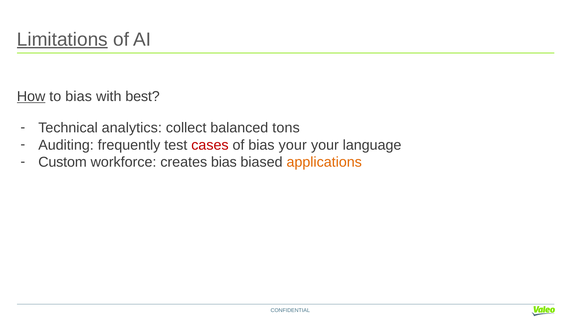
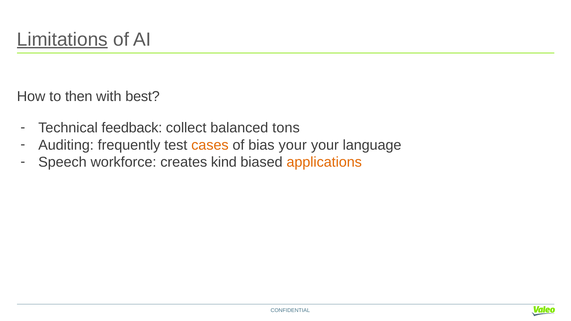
How underline: present -> none
to bias: bias -> then
analytics: analytics -> feedback
cases colour: red -> orange
Custom: Custom -> Speech
creates bias: bias -> kind
